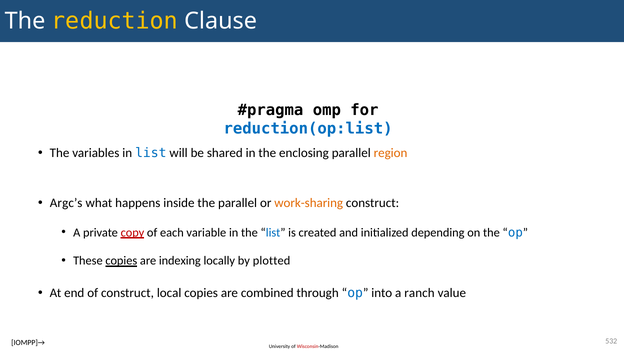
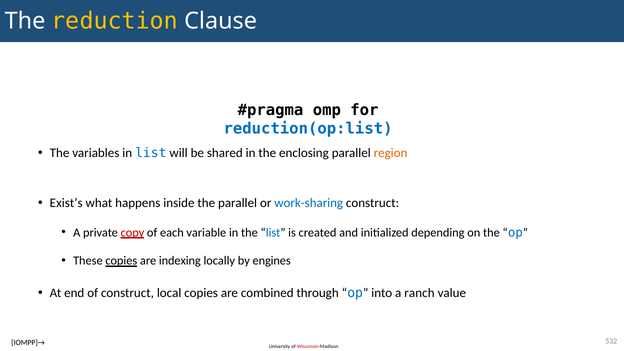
Argc’s: Argc’s -> Exist’s
work-sharing colour: orange -> blue
plotted: plotted -> engines
